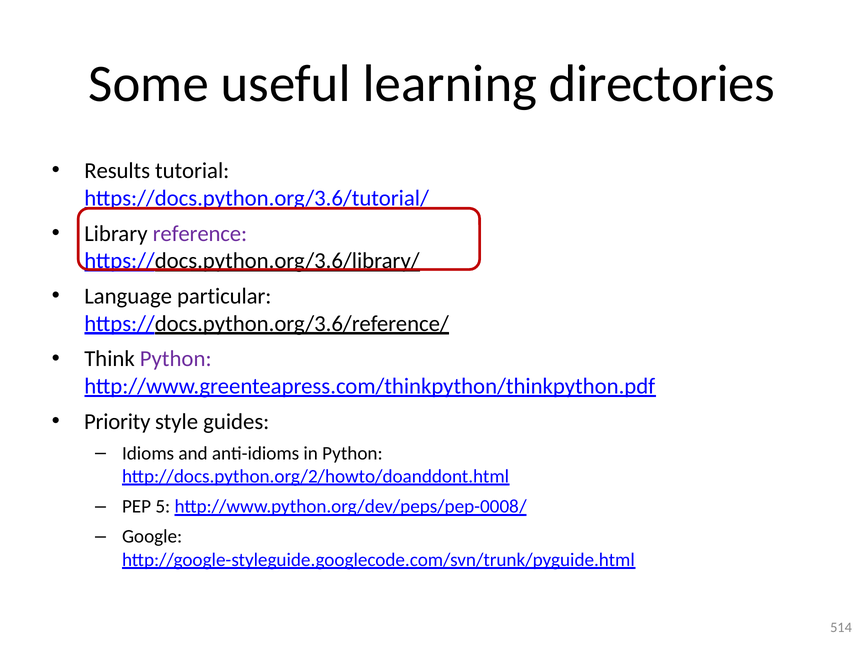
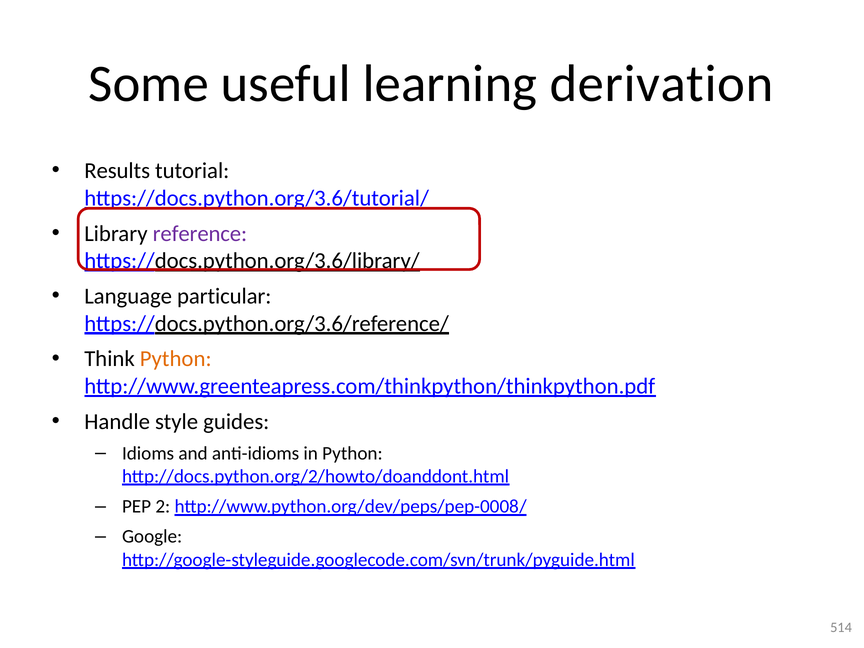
directories: directories -> derivation
Python at (176, 359) colour: purple -> orange
Priority: Priority -> Handle
5: 5 -> 2
